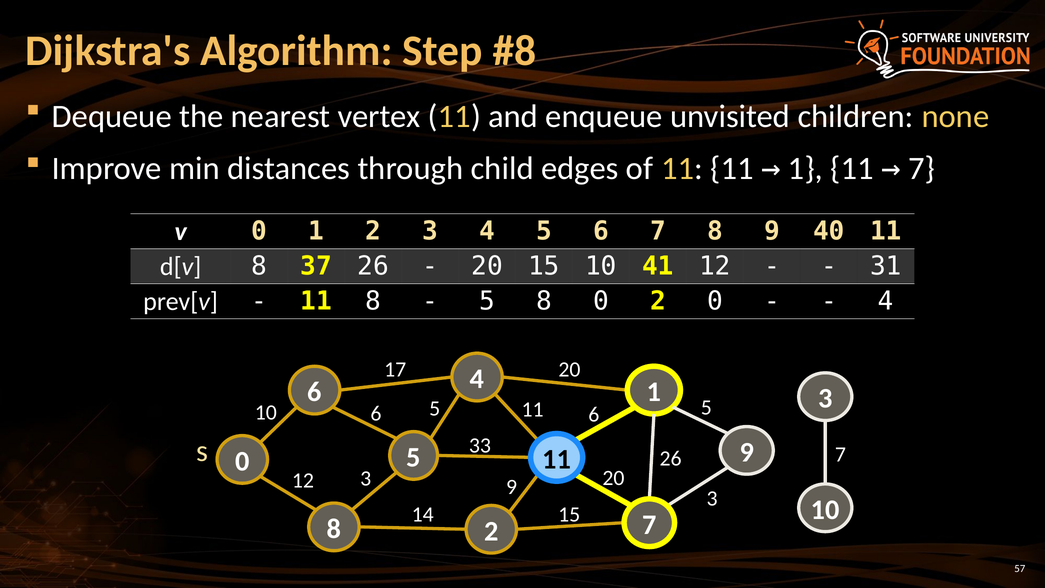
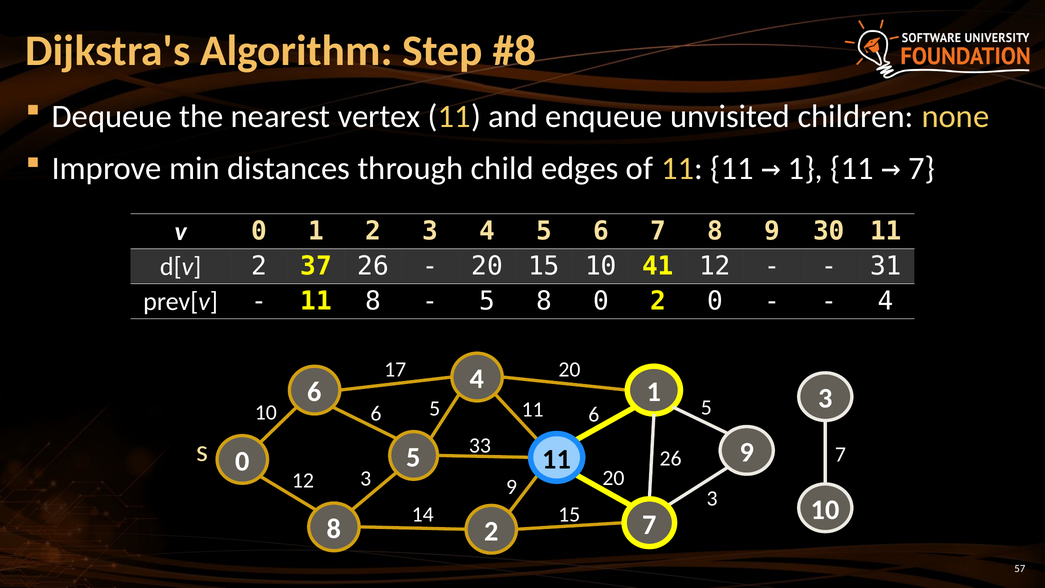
40: 40 -> 30
d[v 8: 8 -> 2
